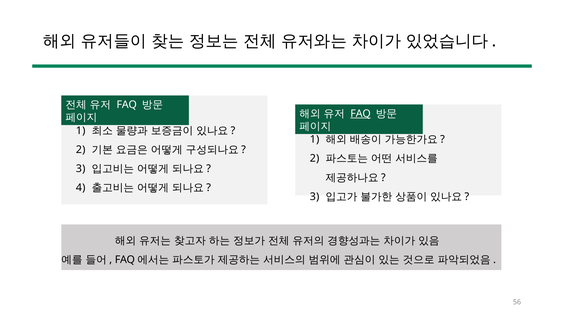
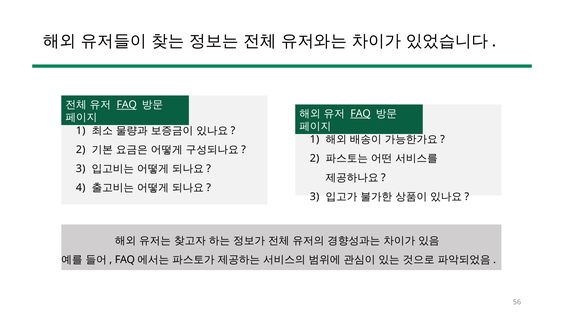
FAQ at (127, 105) underline: none -> present
